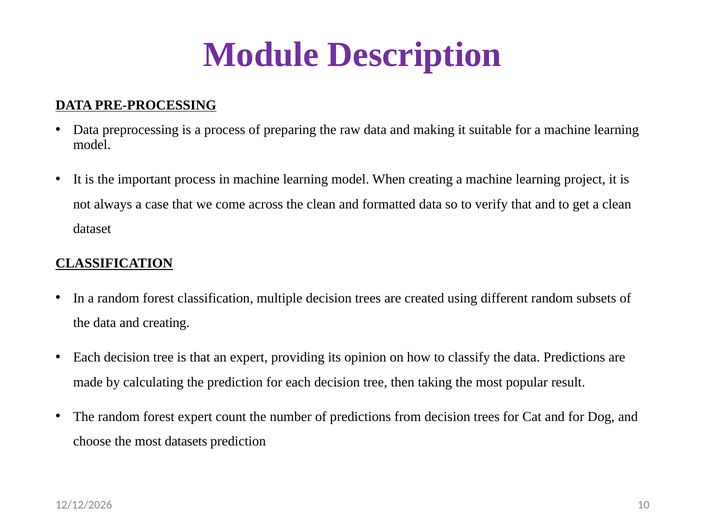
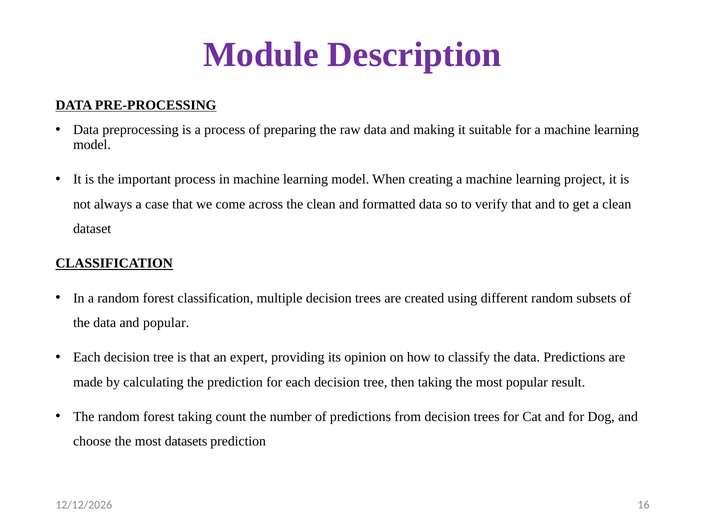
and creating: creating -> popular
forest expert: expert -> taking
10: 10 -> 16
